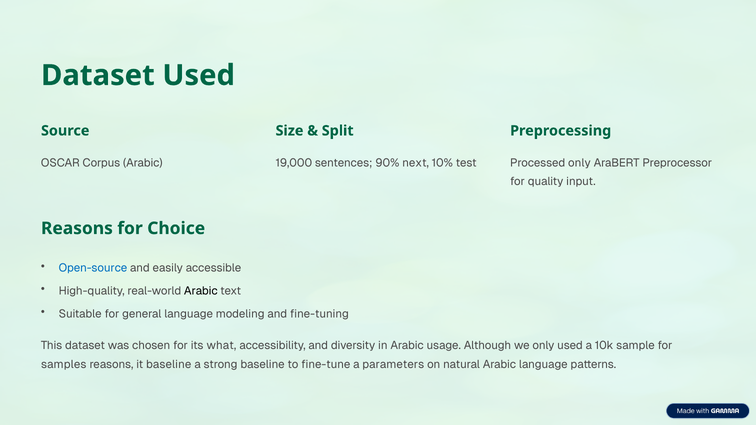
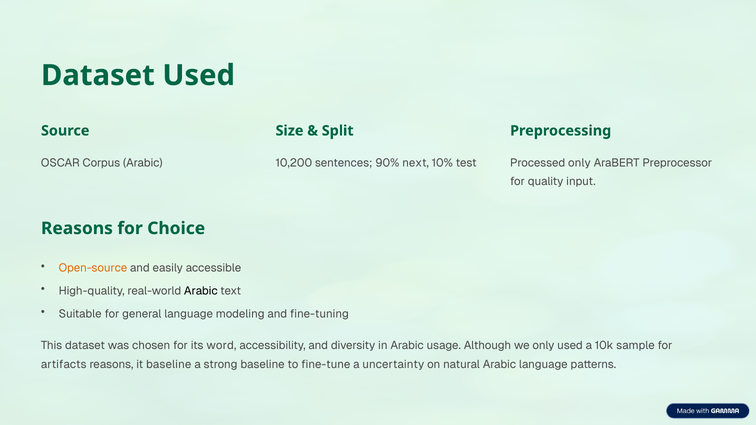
19,000: 19,000 -> 10,200
Open-source colour: blue -> orange
what: what -> word
samples: samples -> artifacts
parameters: parameters -> uncertainty
